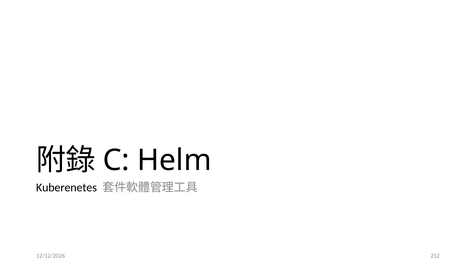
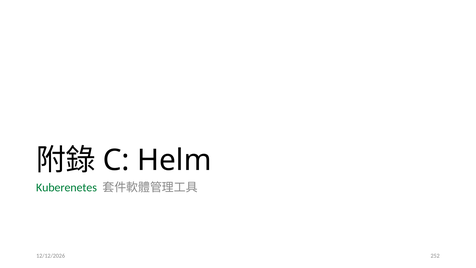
Kuberenetes colour: black -> green
